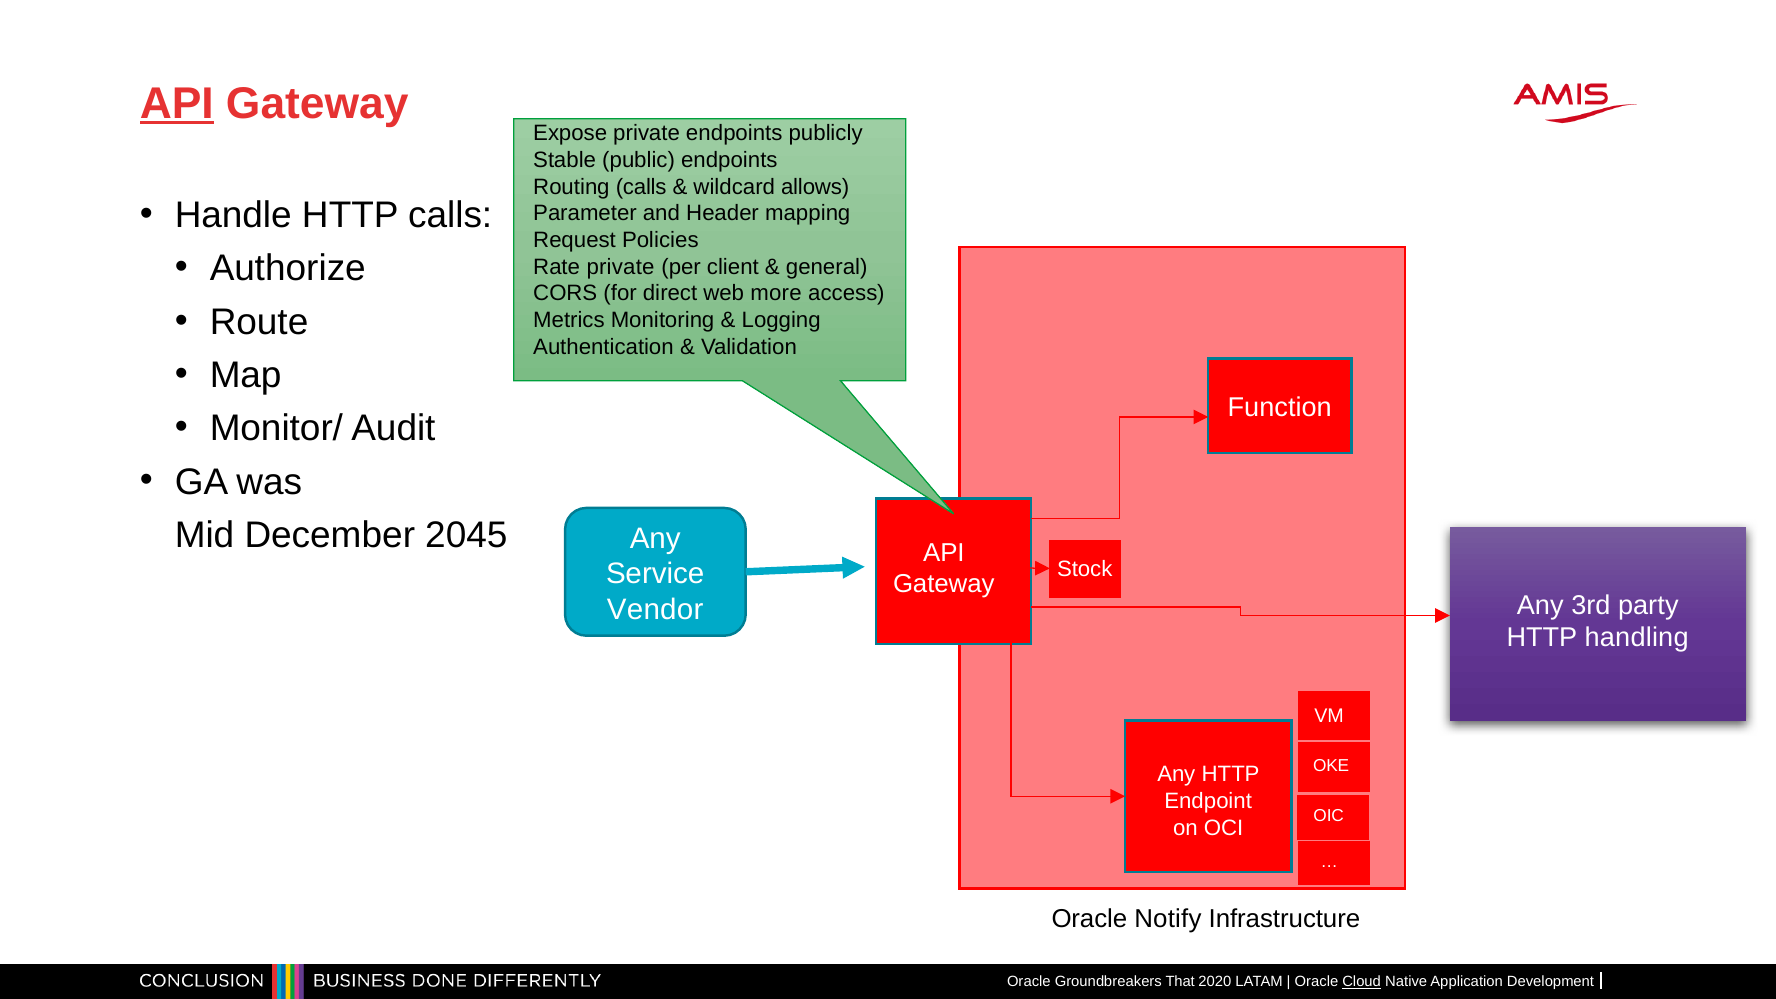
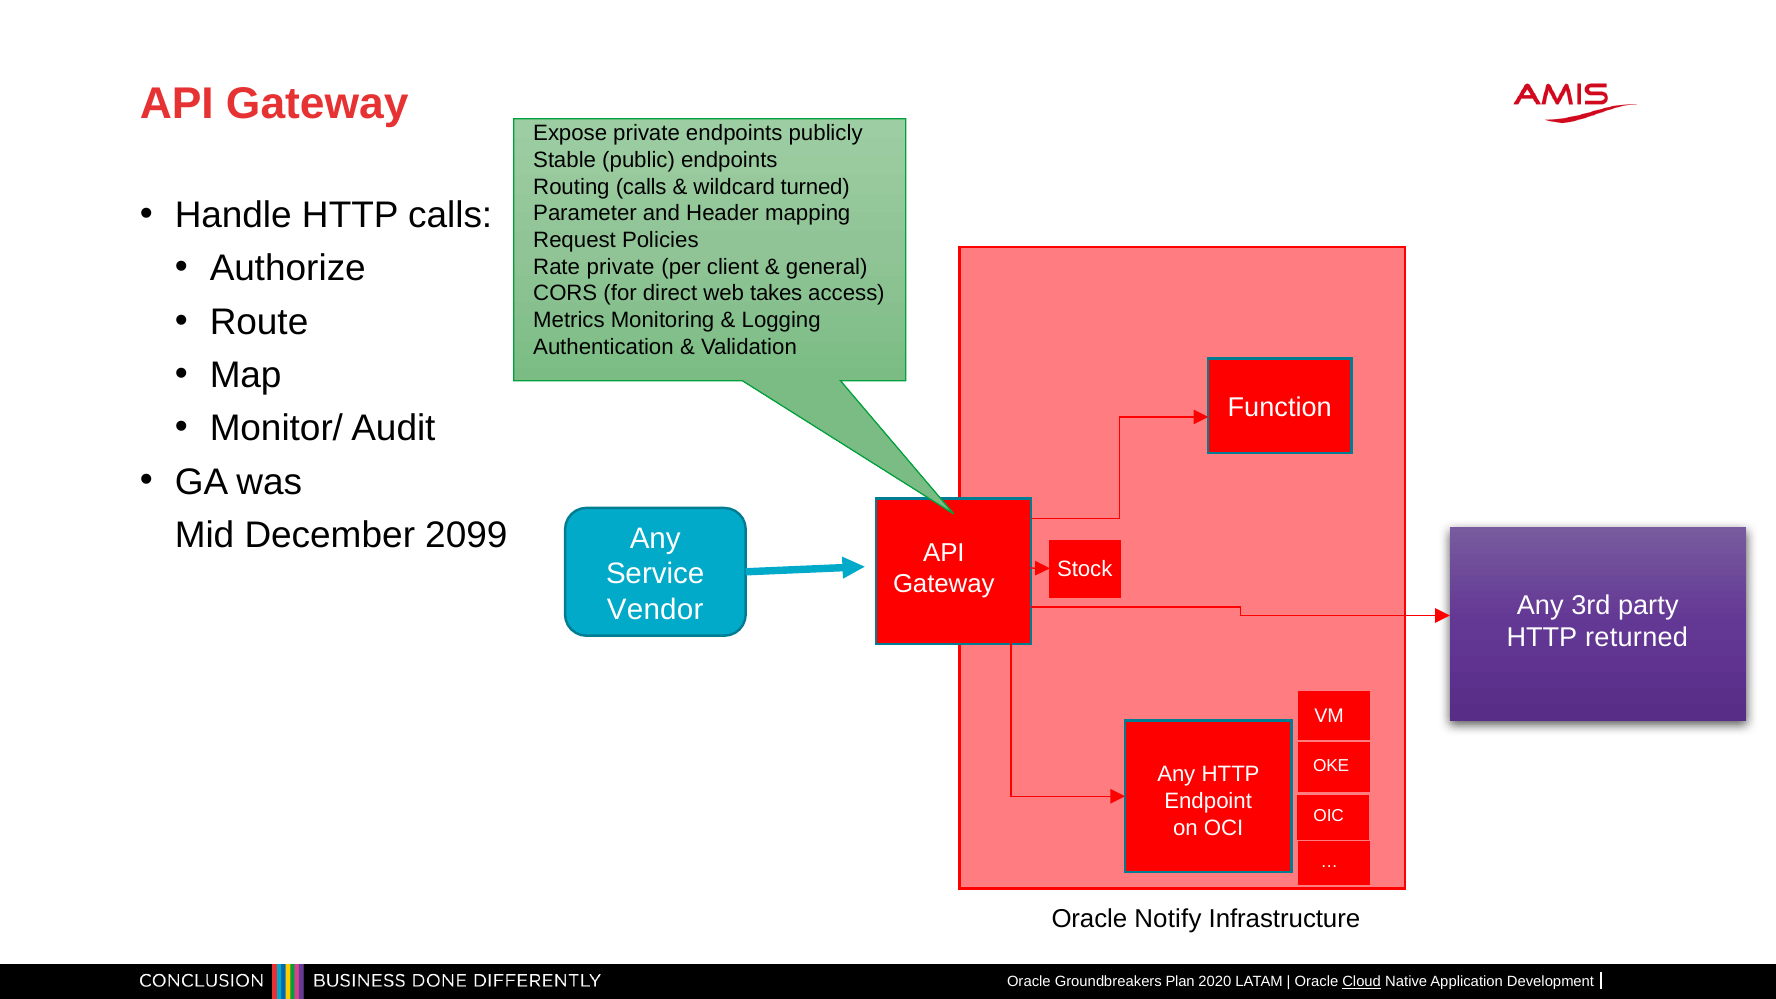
API at (177, 104) underline: present -> none
allows: allows -> turned
more: more -> takes
2045: 2045 -> 2099
handling: handling -> returned
That: That -> Plan
